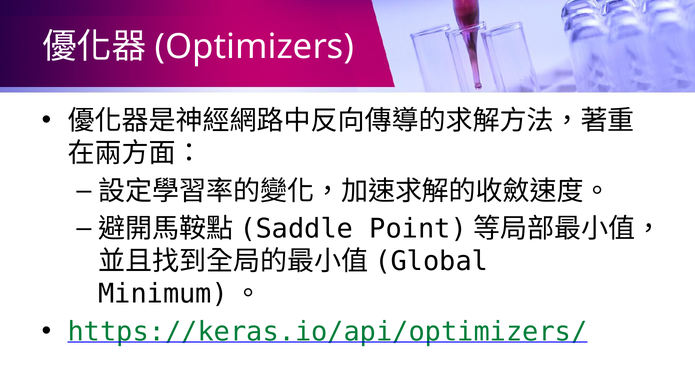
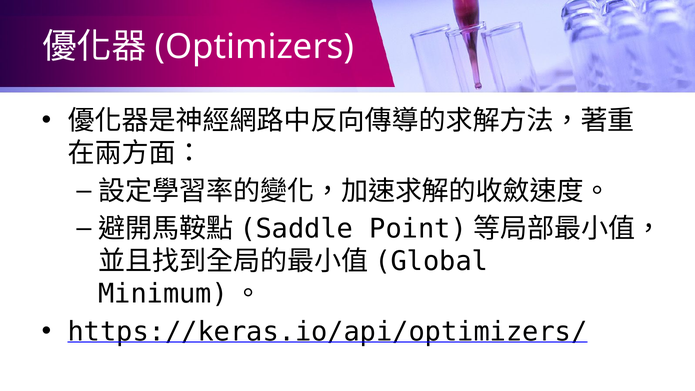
https://keras.io/api/optimizers/ colour: green -> black
